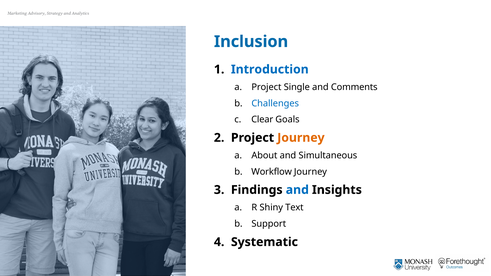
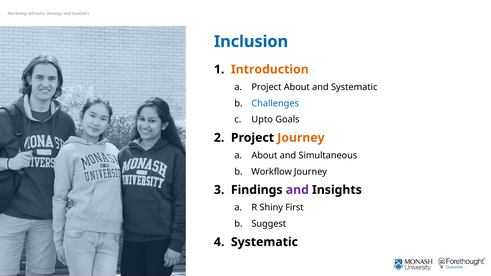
Introduction colour: blue -> orange
Project Single: Single -> About
and Comments: Comments -> Systematic
Clear: Clear -> Upto
and at (297, 190) colour: blue -> purple
Text: Text -> First
Support: Support -> Suggest
